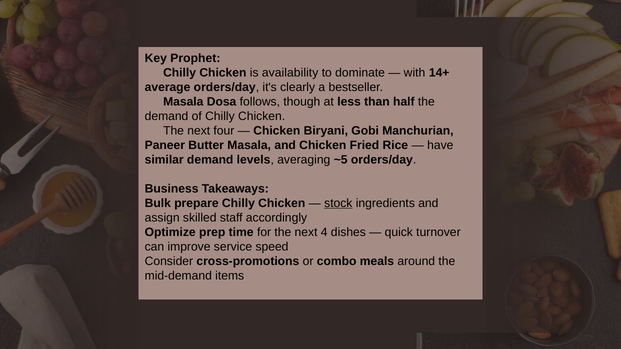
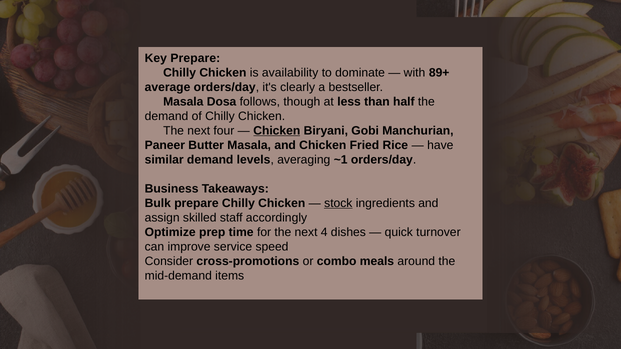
Key Prophet: Prophet -> Prepare
14+: 14+ -> 89+
Chicken at (277, 131) underline: none -> present
~5: ~5 -> ~1
